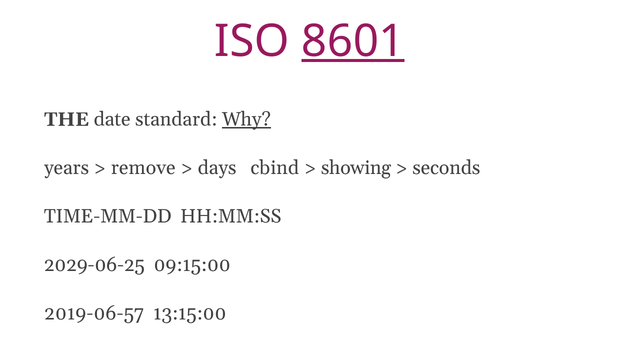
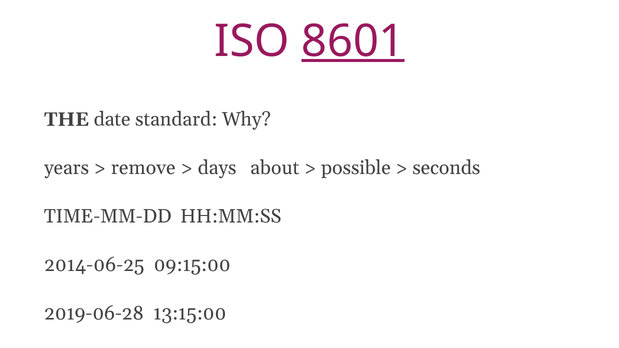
Why underline: present -> none
cbind: cbind -> about
showing: showing -> possible
2029-06-25: 2029-06-25 -> 2014-06-25
2019-06-57: 2019-06-57 -> 2019-06-28
